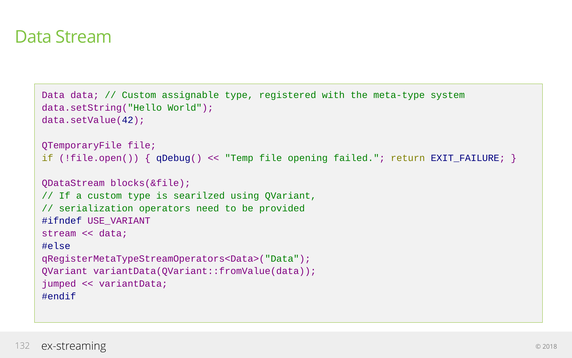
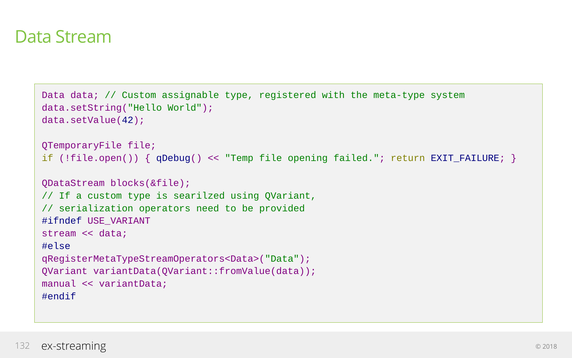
jumped: jumped -> manual
